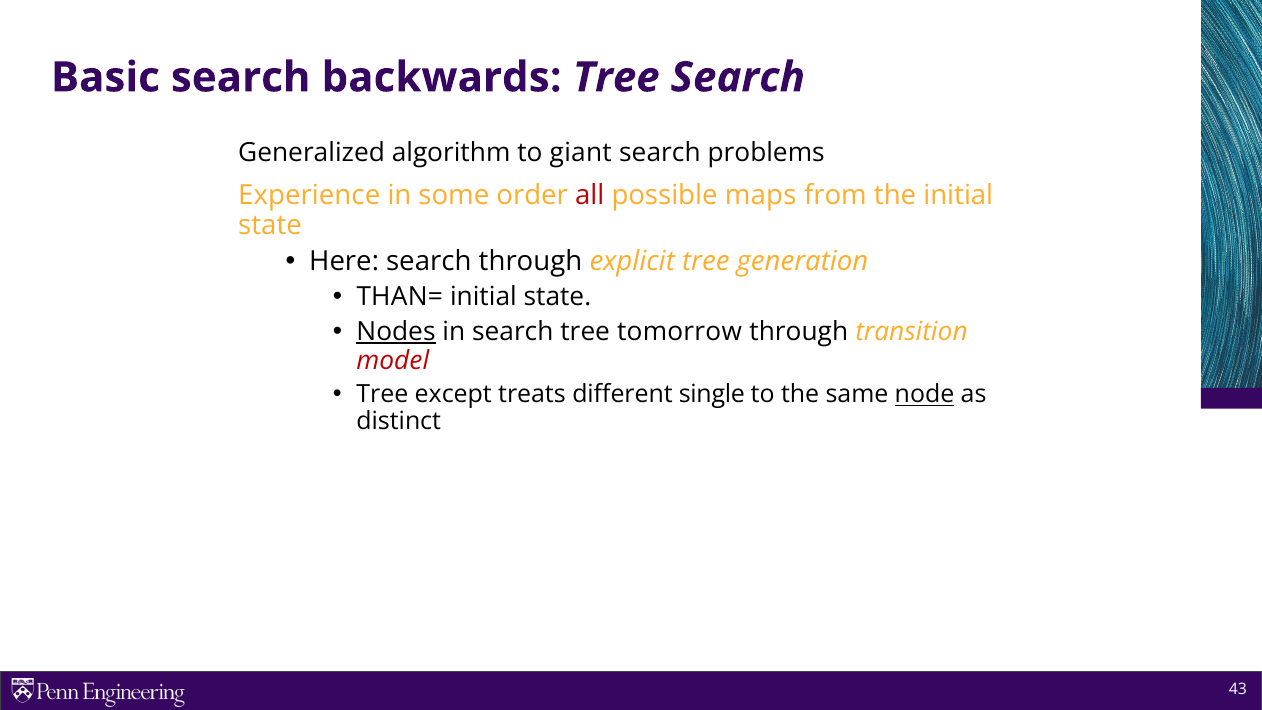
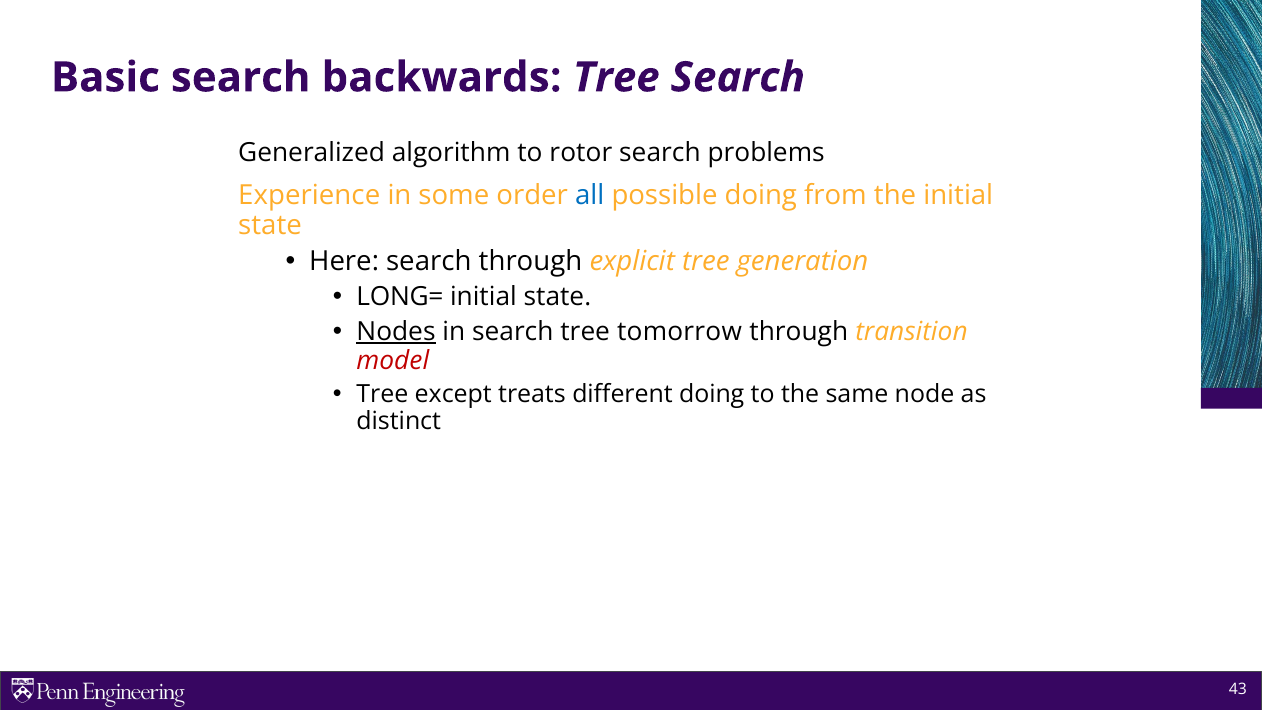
giant: giant -> rotor
all colour: red -> blue
possible maps: maps -> doing
THAN=: THAN= -> LONG=
different single: single -> doing
node underline: present -> none
